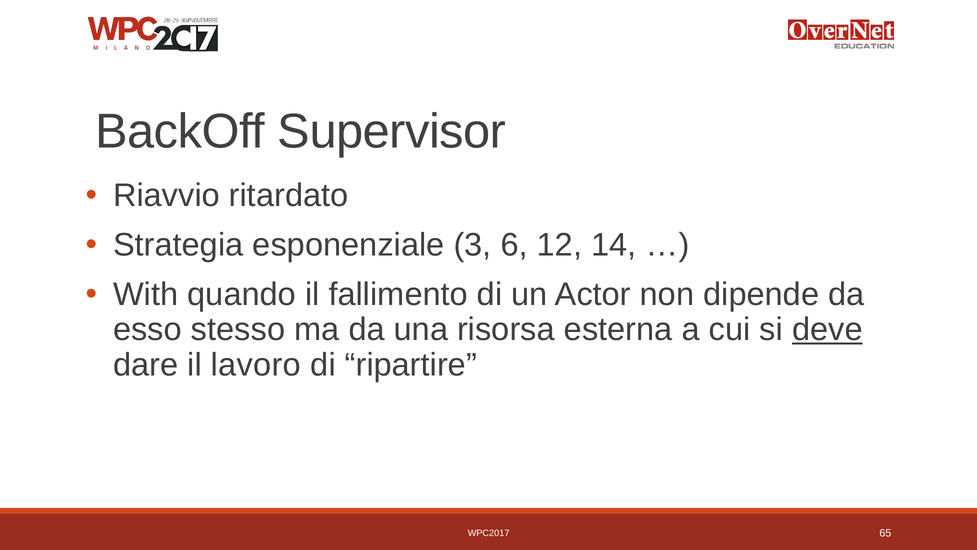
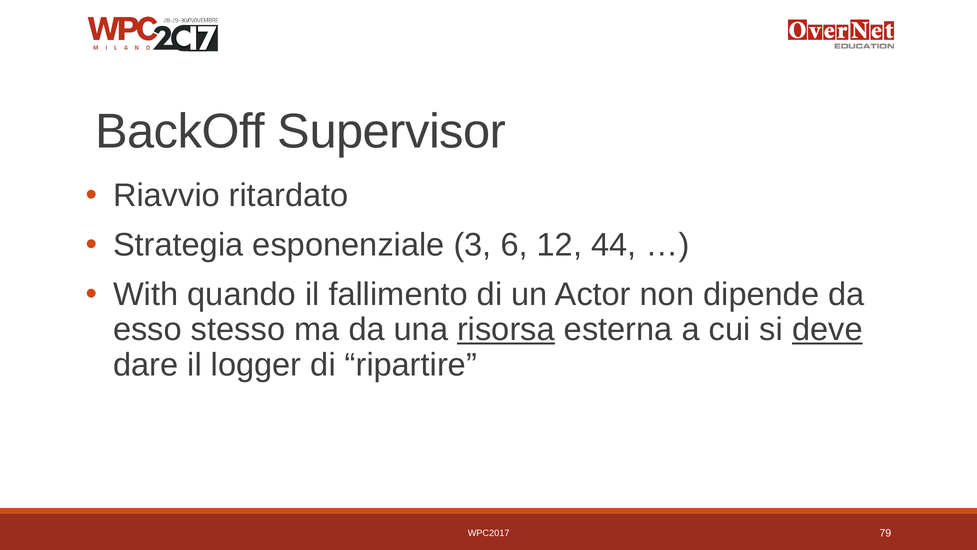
14: 14 -> 44
risorsa underline: none -> present
lavoro: lavoro -> logger
65: 65 -> 79
